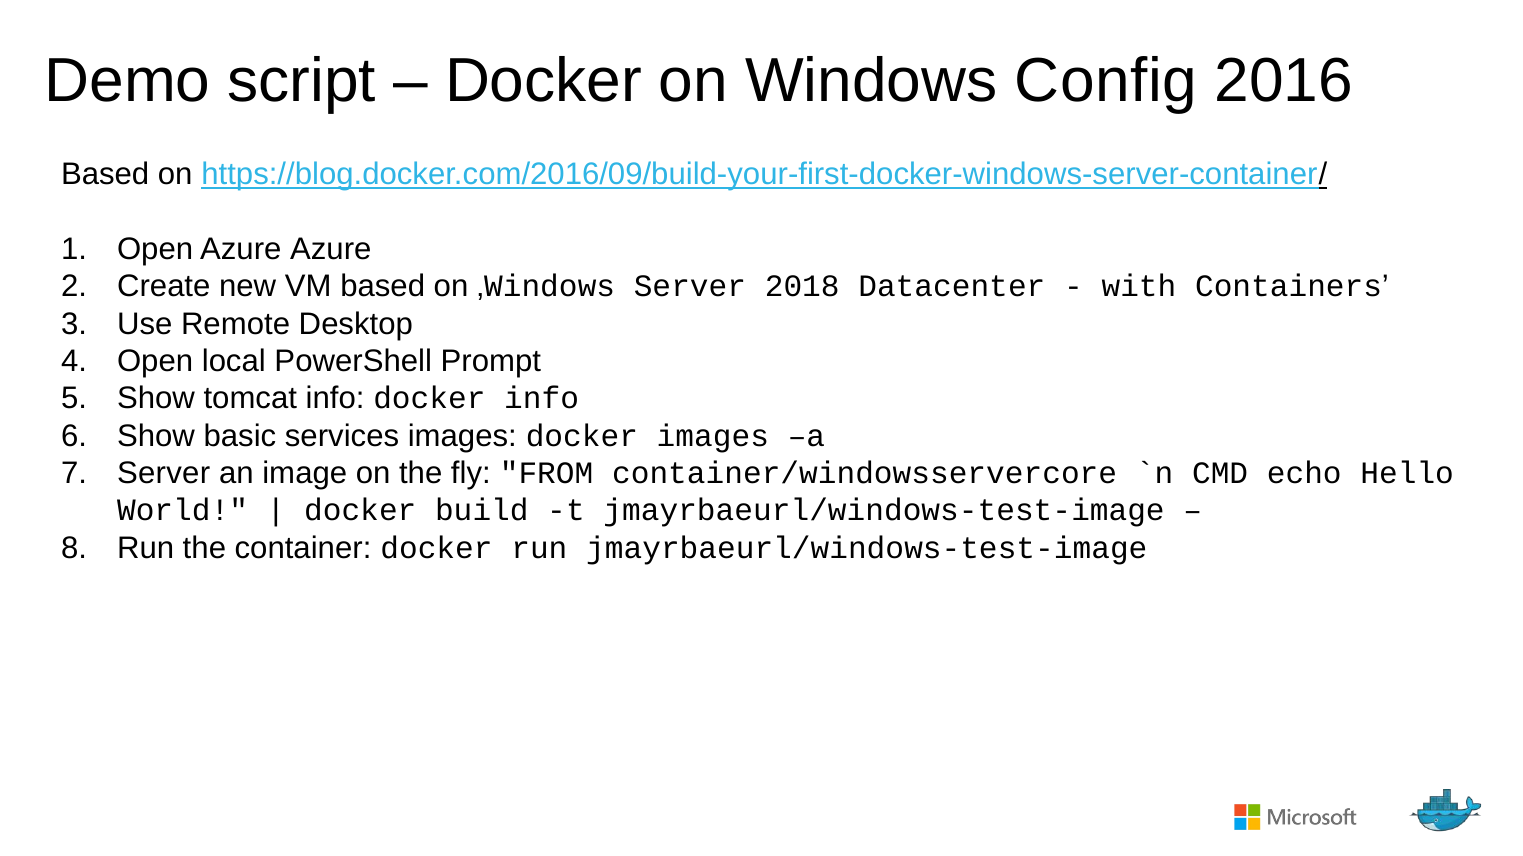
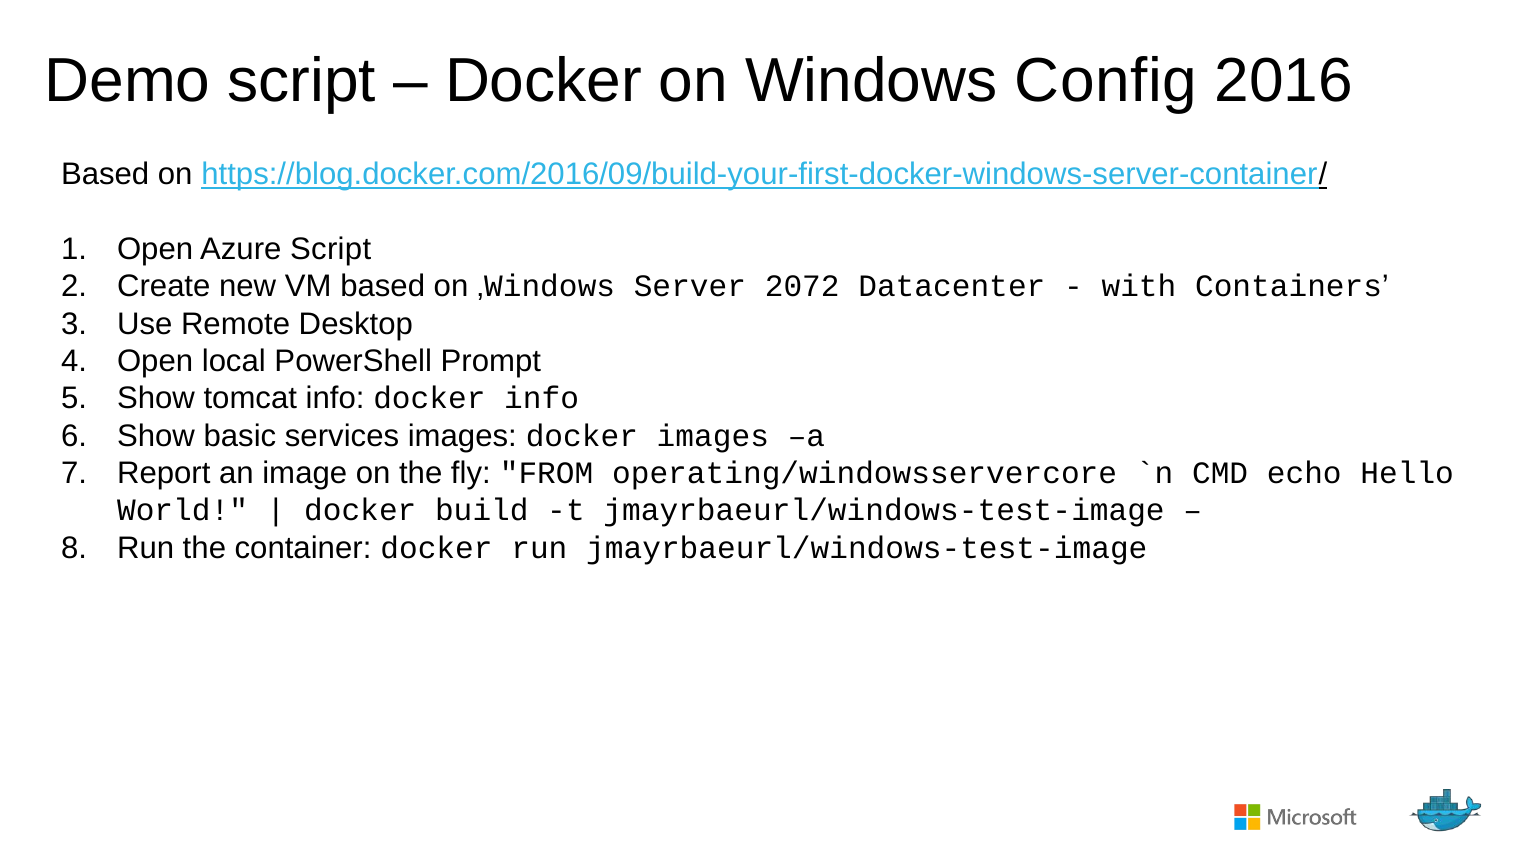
Azure Azure: Azure -> Script
2018: 2018 -> 2072
Server at (164, 473): Server -> Report
container/windowsservercore: container/windowsservercore -> operating/windowsservercore
